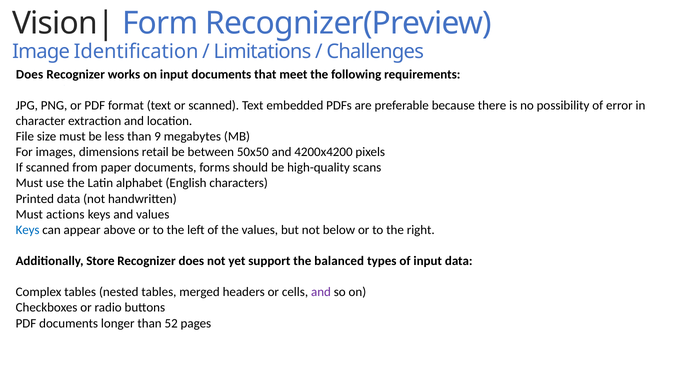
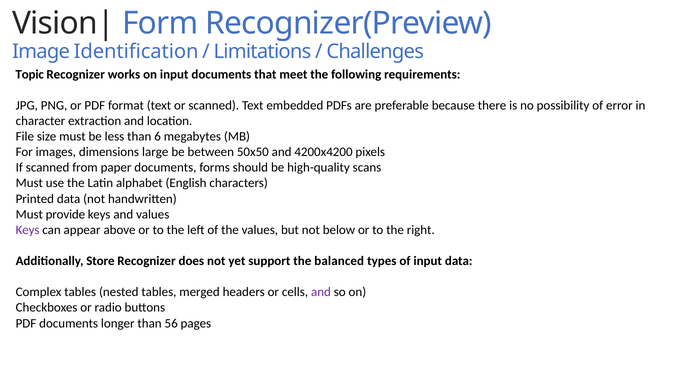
Does at (30, 74): Does -> Topic
9: 9 -> 6
retail: retail -> large
actions: actions -> provide
Keys at (28, 230) colour: blue -> purple
52: 52 -> 56
